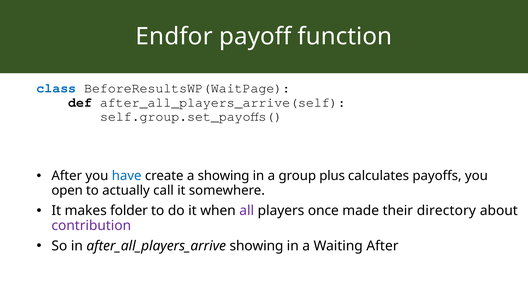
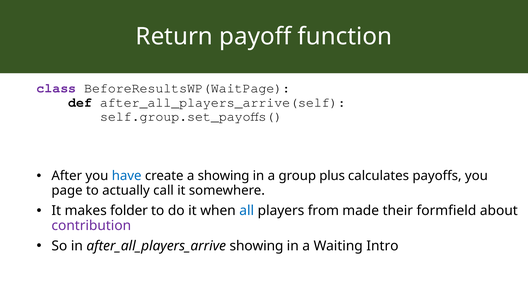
Endfor: Endfor -> Return
class colour: blue -> purple
open: open -> page
all colour: purple -> blue
once: once -> from
directory: directory -> formfield
Waiting After: After -> Intro
